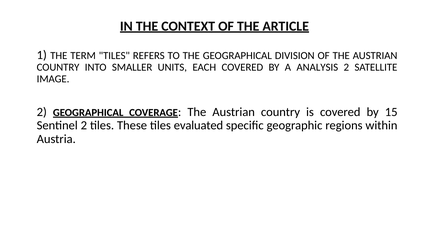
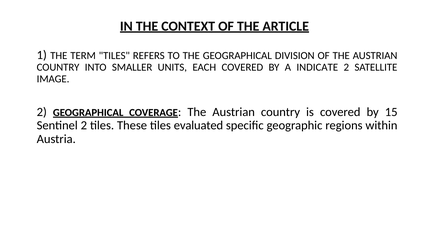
ANALYSIS: ANALYSIS -> INDICATE
